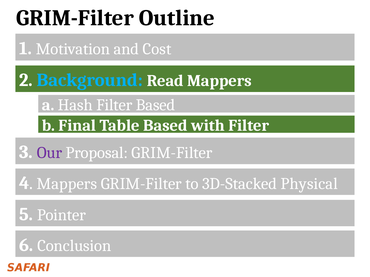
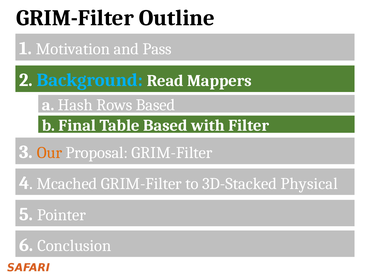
Cost: Cost -> Pass
Hash Filter: Filter -> Rows
Our colour: purple -> orange
4 Mappers: Mappers -> Mcached
